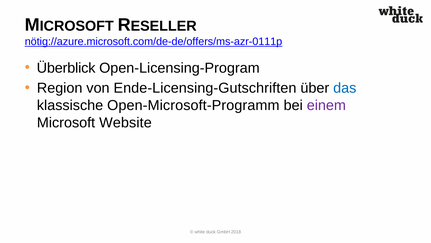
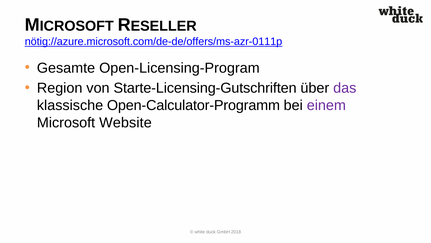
Überblick: Überblick -> Gesamte
Ende-Licensing-Gutschriften: Ende-Licensing-Gutschriften -> Starte-Licensing-Gutschriften
das colour: blue -> purple
Open-Microsoft-Programm: Open-Microsoft-Programm -> Open-Calculator-Programm
